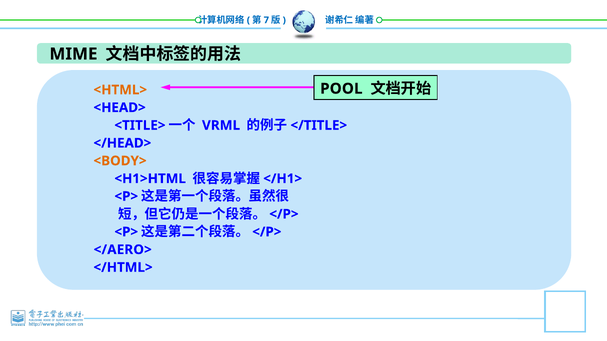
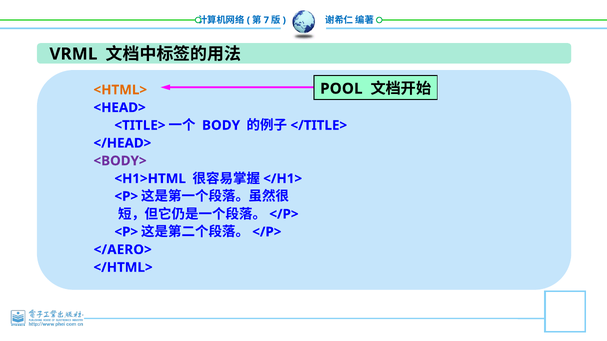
MIME: MIME -> VRML
VRML: VRML -> BODY
<BODY> colour: orange -> purple
